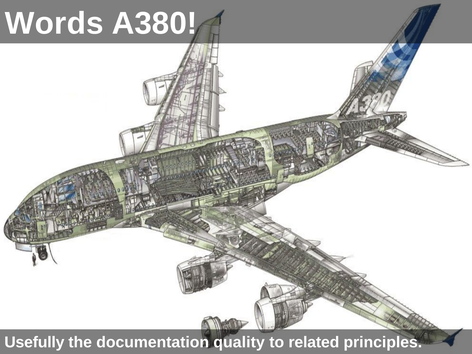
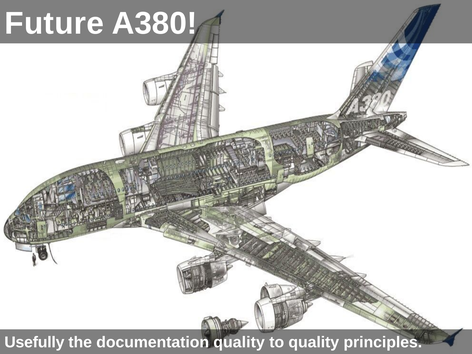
Words: Words -> Future
to related: related -> quality
